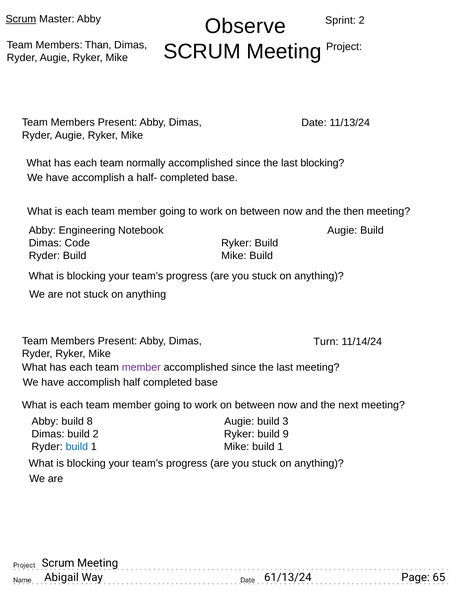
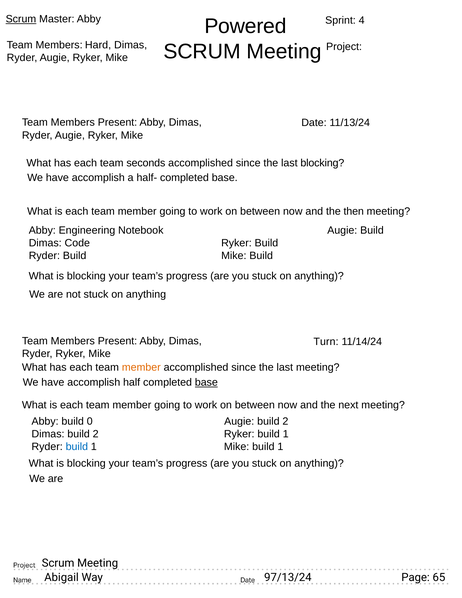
Sprint 2: 2 -> 4
Observe: Observe -> Powered
Than: Than -> Hard
normally: normally -> seconds
member at (141, 367) colour: purple -> orange
base at (206, 382) underline: none -> present
8: 8 -> 0
Augie build 3: 3 -> 2
Ryker build 9: 9 -> 1
61/13/24: 61/13/24 -> 97/13/24
